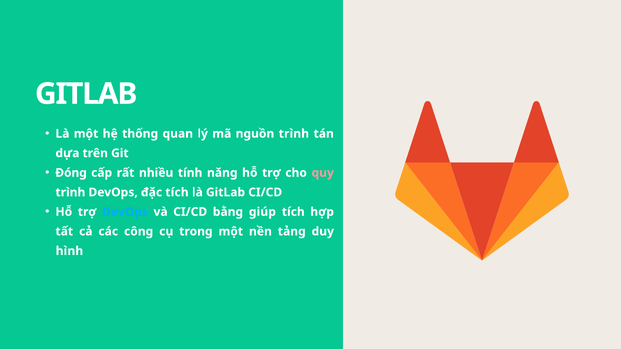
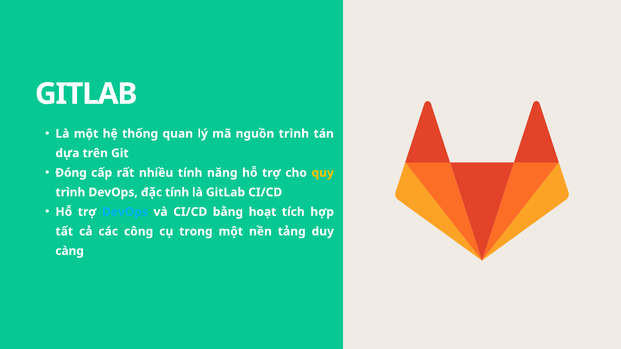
quy colour: pink -> yellow
đặc tích: tích -> tính
giúp: giúp -> hoạt
hình: hình -> càng
